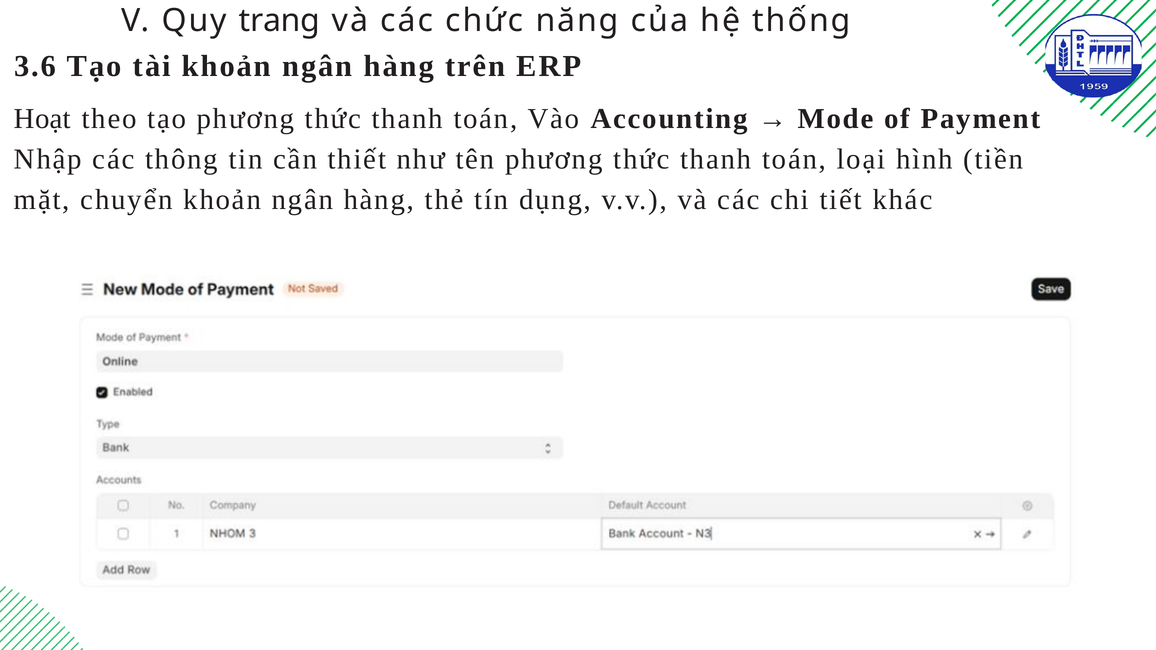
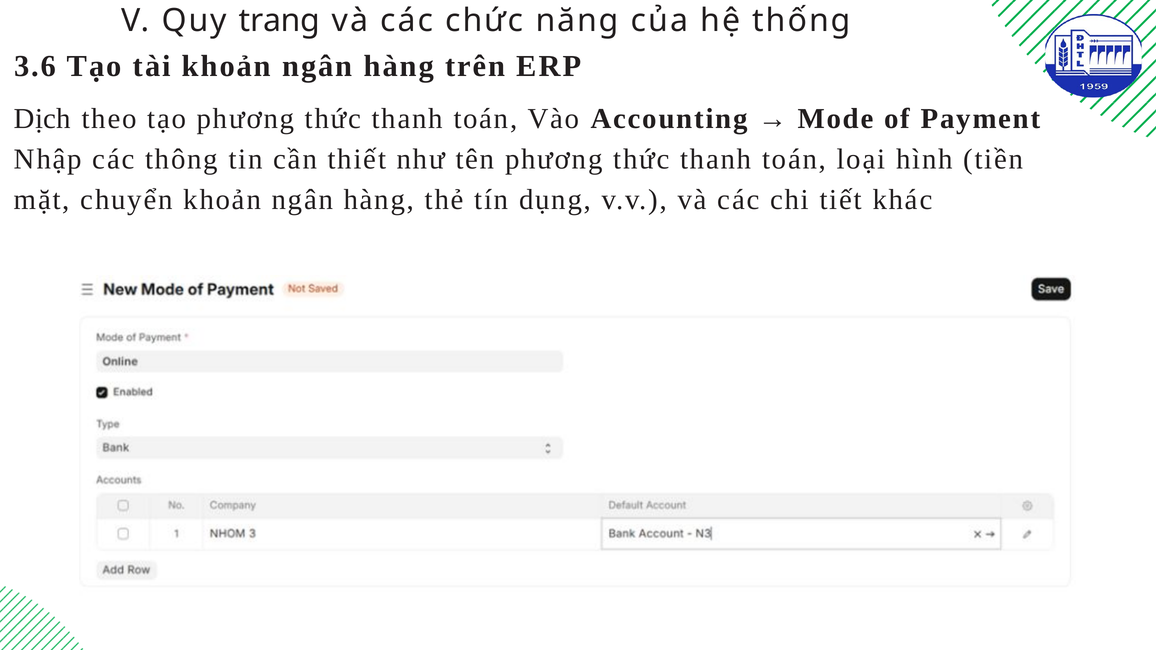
Hoạt: Hoạt -> Dịch
